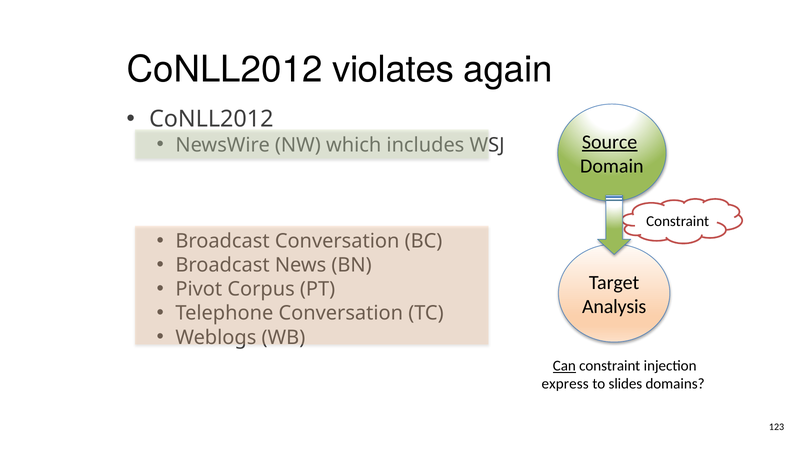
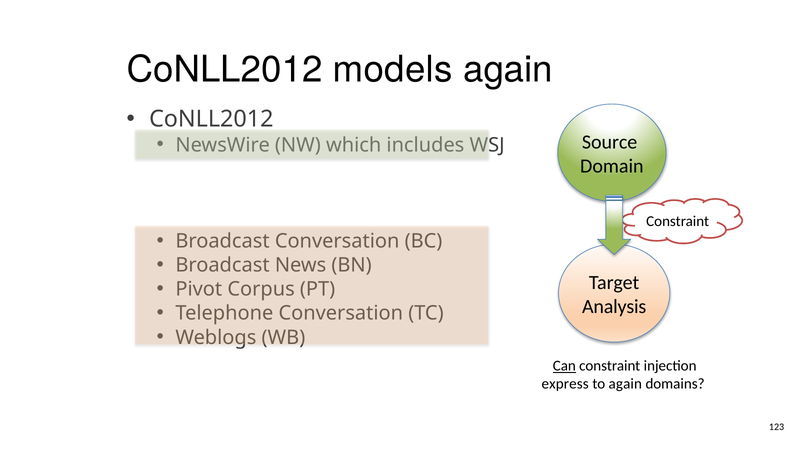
violates: violates -> models
Source underline: present -> none
to slides: slides -> again
